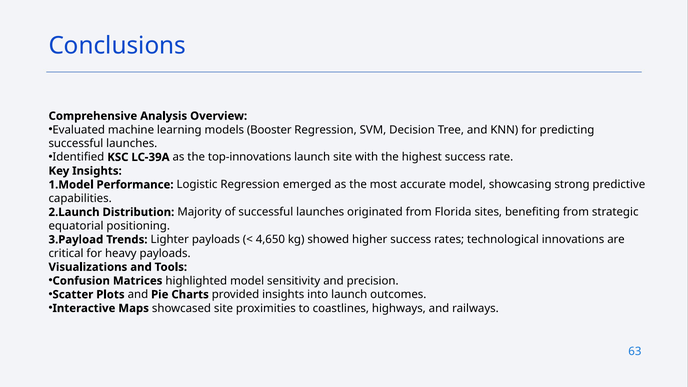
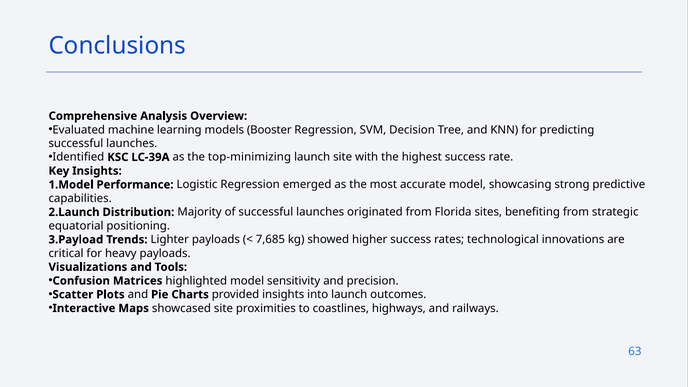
top-innovations: top-innovations -> top-minimizing
4,650: 4,650 -> 7,685
